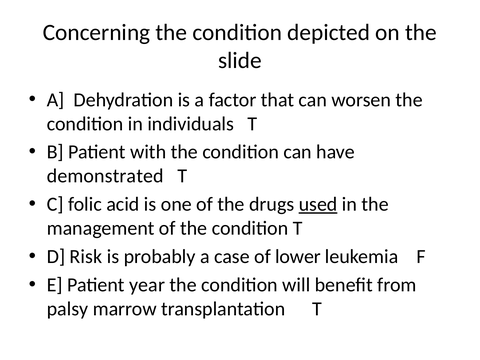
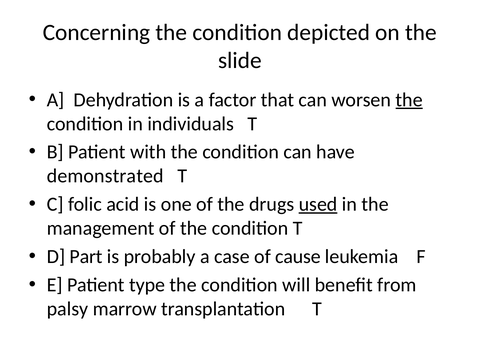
the at (409, 100) underline: none -> present
Risk: Risk -> Part
lower: lower -> cause
year: year -> type
